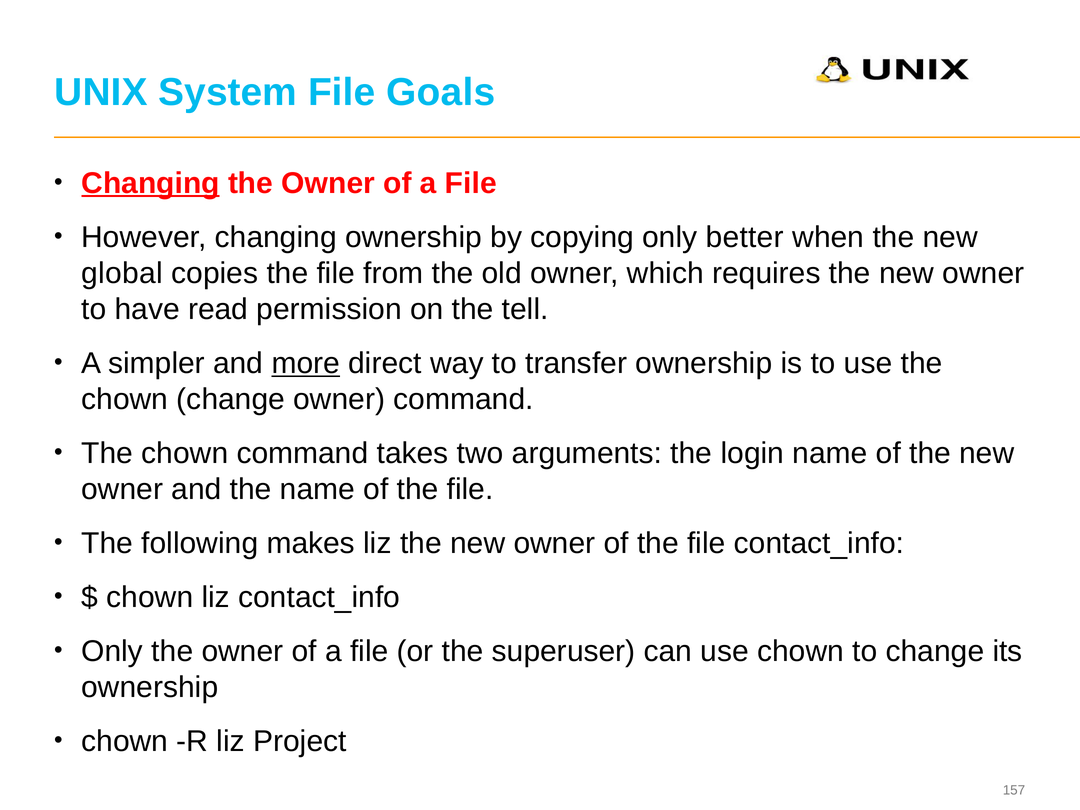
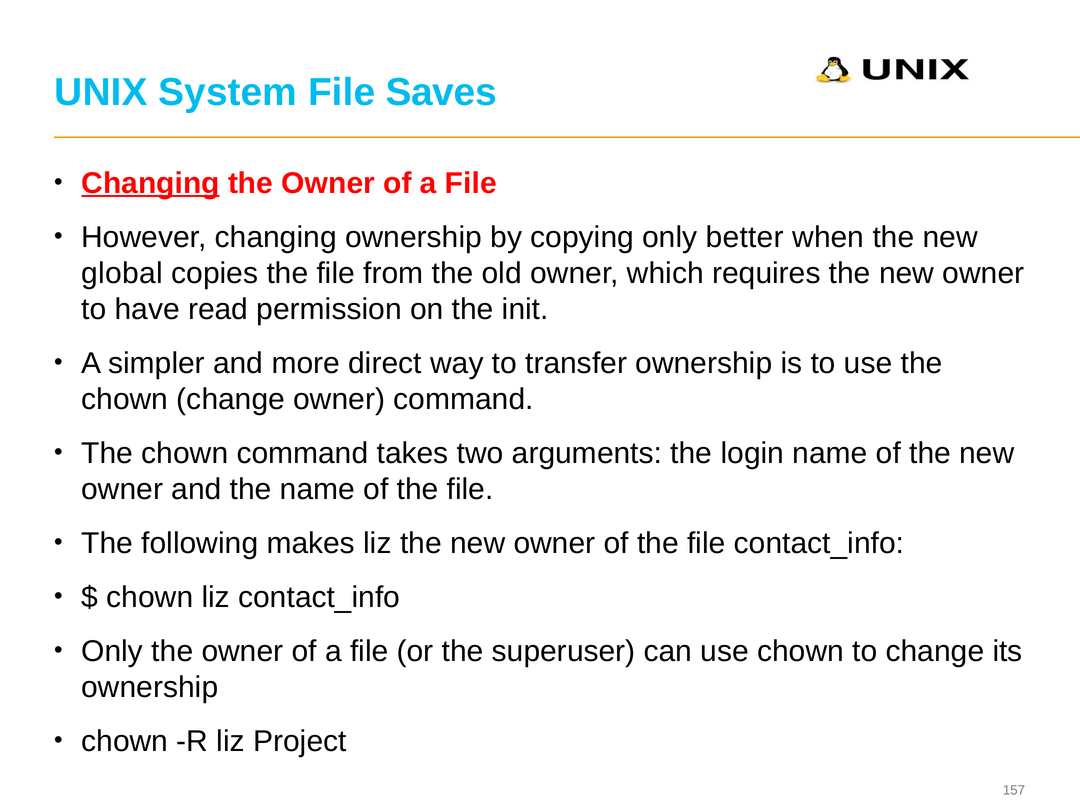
Goals: Goals -> Saves
tell: tell -> init
more underline: present -> none
